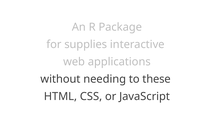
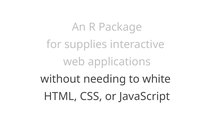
these: these -> white
